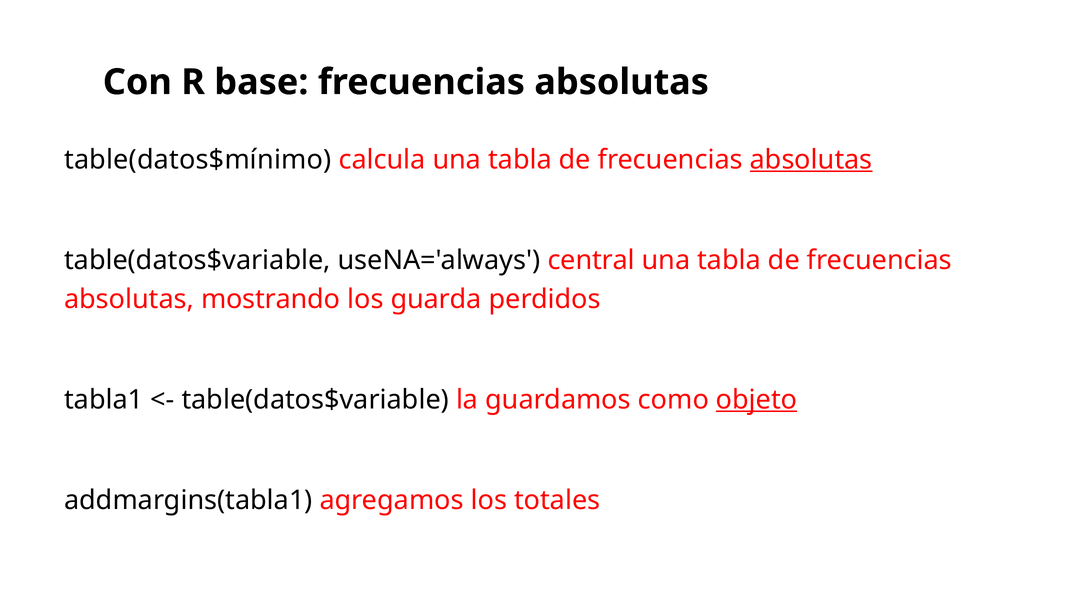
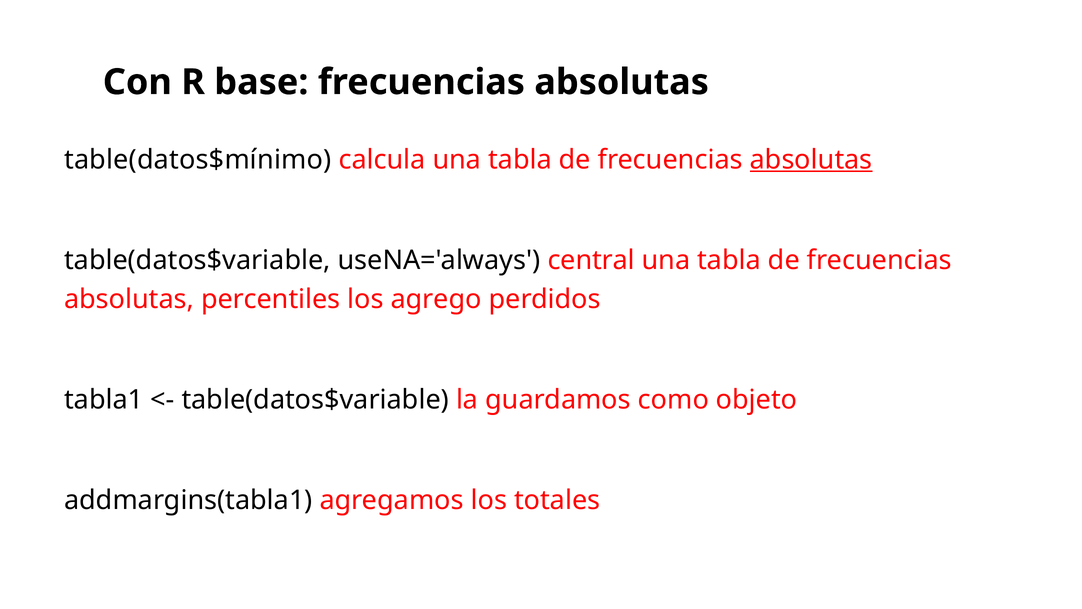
mostrando: mostrando -> percentiles
guarda: guarda -> agrego
objeto underline: present -> none
